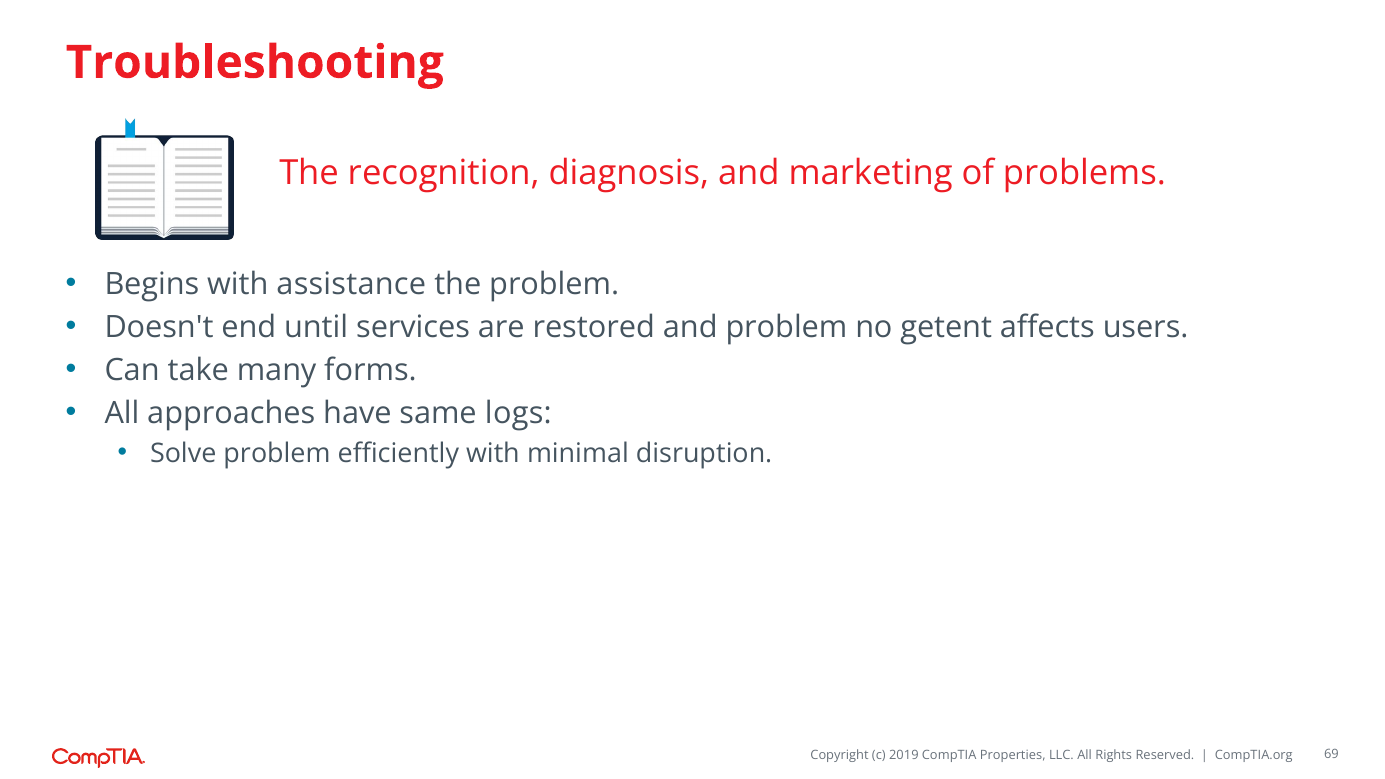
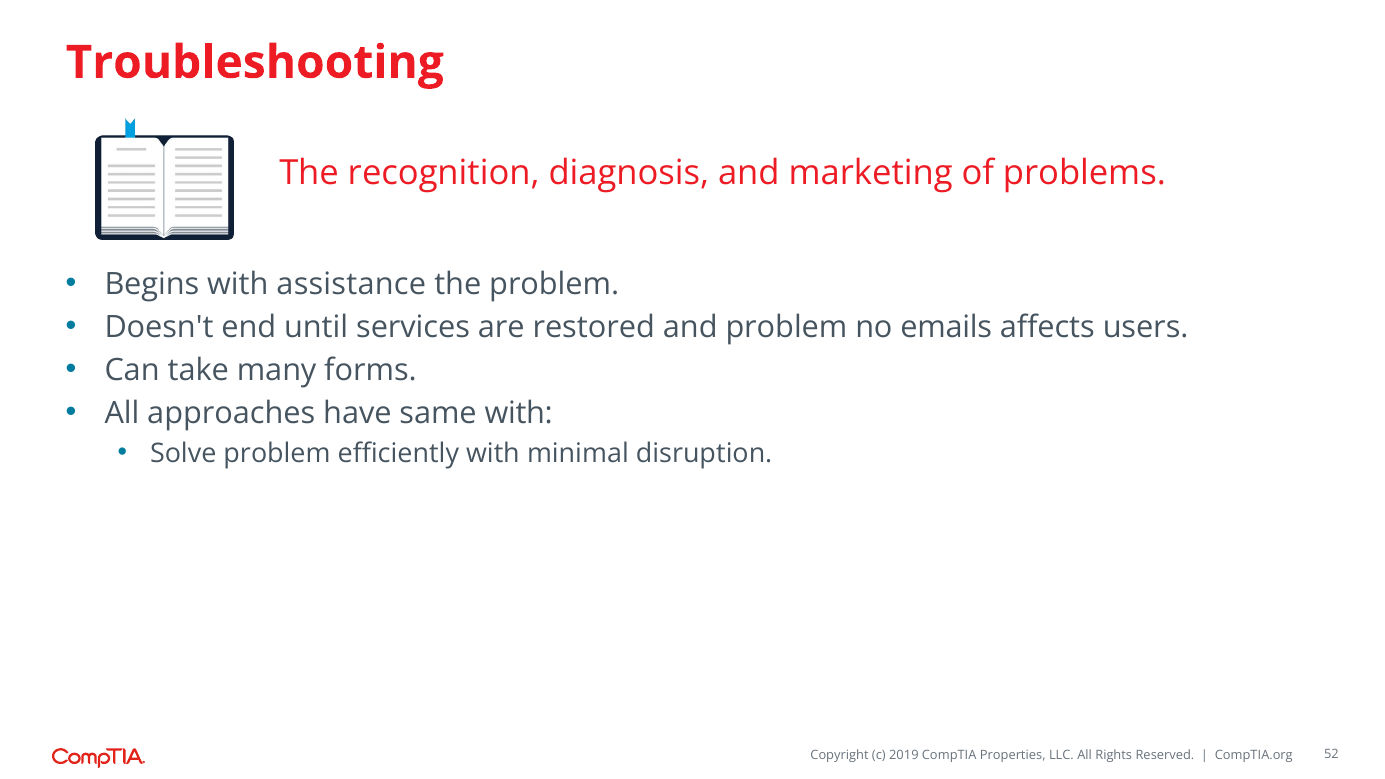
getent: getent -> emails
same logs: logs -> with
69: 69 -> 52
